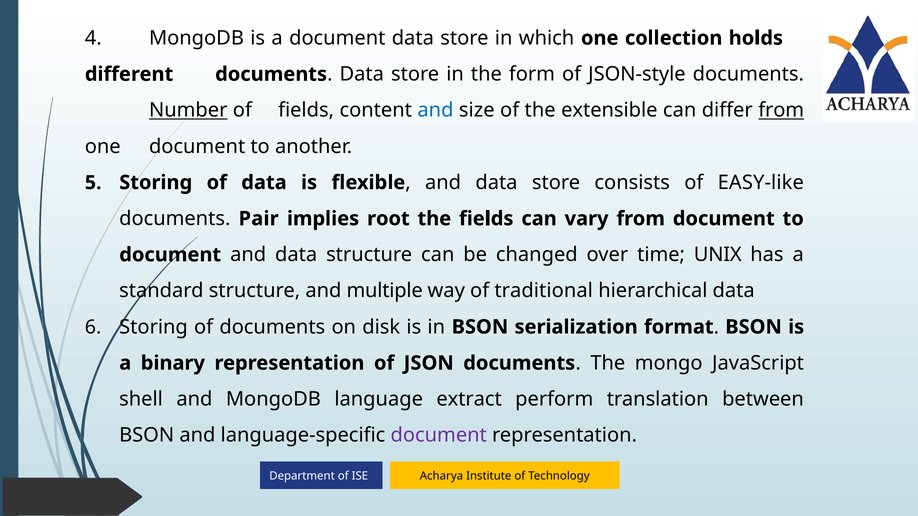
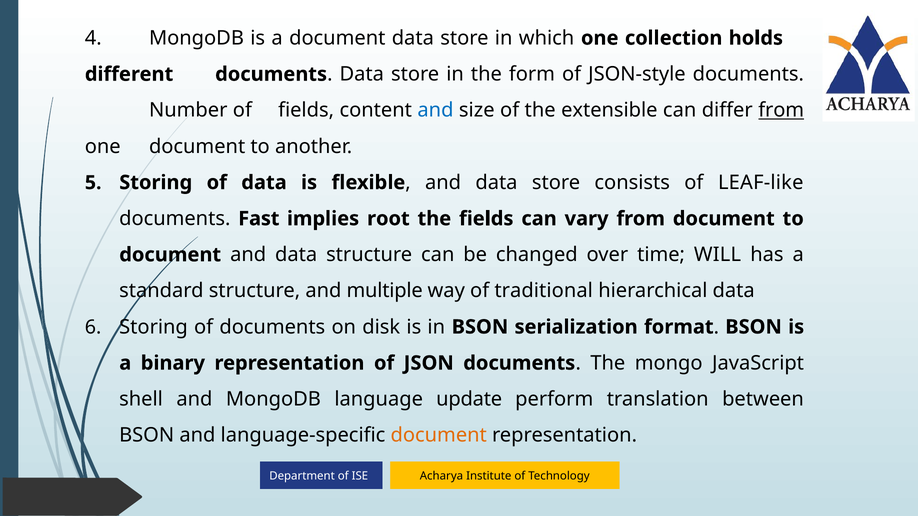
Number underline: present -> none
EASY-like: EASY-like -> LEAF-like
Pair: Pair -> Fast
UNIX: UNIX -> WILL
extract: extract -> update
document at (439, 436) colour: purple -> orange
